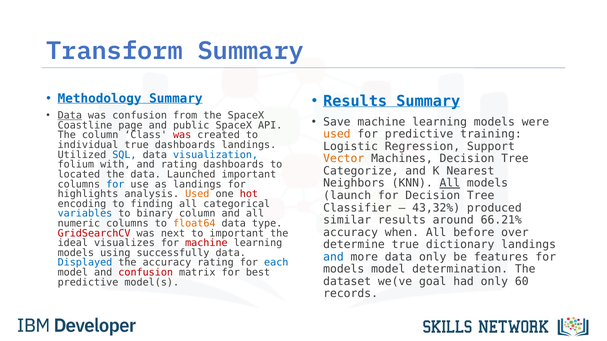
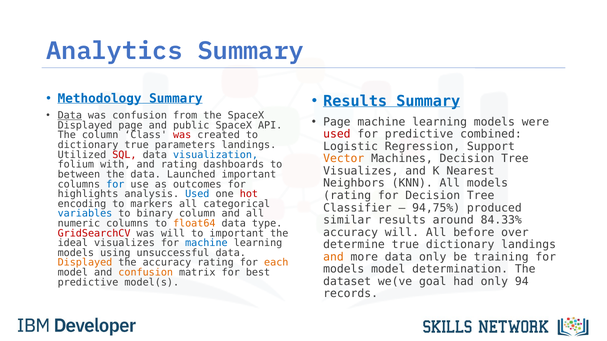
Transform: Transform -> Analytics
Save at (337, 122): Save -> Page
Coastline at (85, 125): Coastline -> Displayed
used at (337, 134) colour: orange -> red
training: training -> combined
individual at (88, 145): individual -> dictionary
true dashboards: dashboards -> parameters
SQL colour: blue -> red
Categorize at (361, 171): Categorize -> Visualizes
located: located -> between
All at (450, 183) underline: present -> none
as landings: landings -> outcomes
Used at (197, 194) colour: orange -> blue
launch at (347, 196): launch -> rating
finding: finding -> markers
43,32%: 43,32% -> 94,75%
66.21%: 66.21% -> 84.33%
accuracy when: when -> will
was next: next -> will
machine at (206, 243) colour: red -> blue
successfully: successfully -> unsuccessful
and at (333, 257) colour: blue -> orange
features: features -> training
Displayed at (85, 263) colour: blue -> orange
each colour: blue -> orange
confusion at (146, 273) colour: red -> orange
60: 60 -> 94
